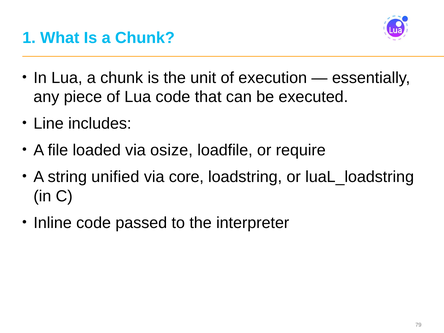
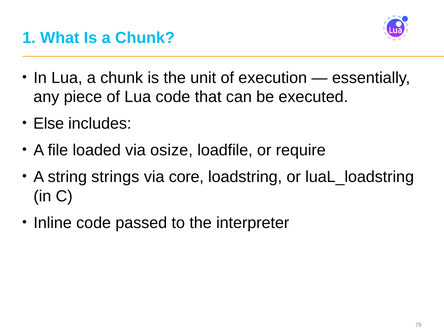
Line: Line -> Else
unified: unified -> strings
